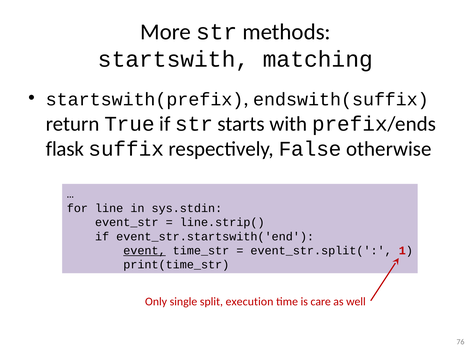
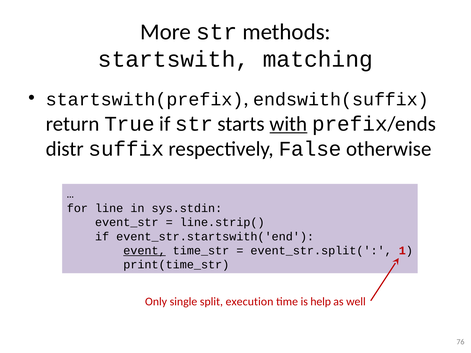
with underline: none -> present
flask: flask -> distr
care: care -> help
